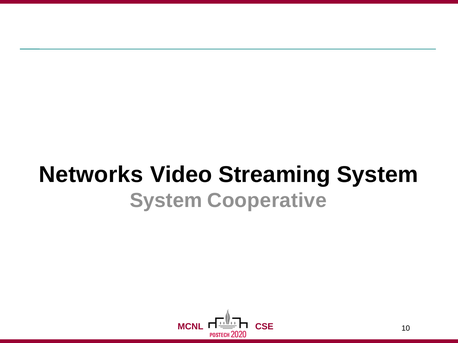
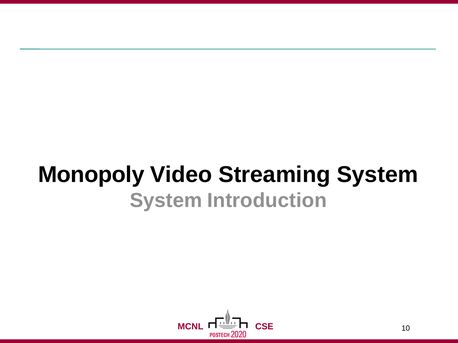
Networks: Networks -> Monopoly
Cooperative: Cooperative -> Introduction
